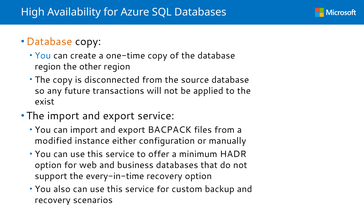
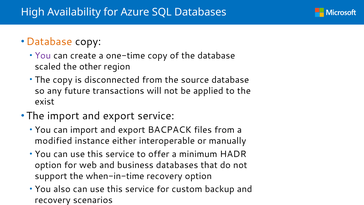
You at (43, 56) colour: blue -> purple
region at (48, 67): region -> scaled
configuration: configuration -> interoperable
every-in-time: every-in-time -> when-in-time
